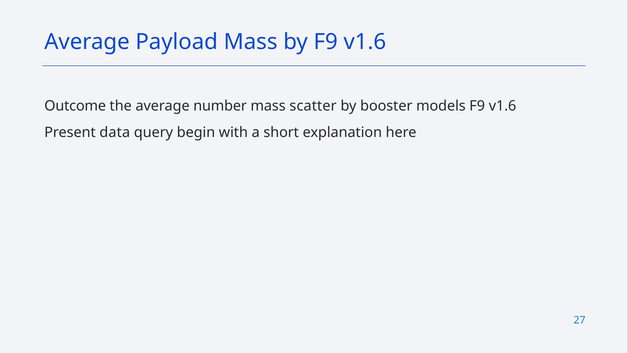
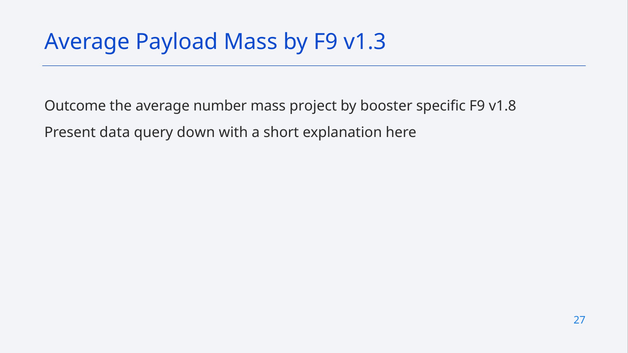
by F9 v1.6: v1.6 -> v1.3
scatter: scatter -> project
models: models -> specific
v1.6 at (503, 106): v1.6 -> v1.8
begin: begin -> down
